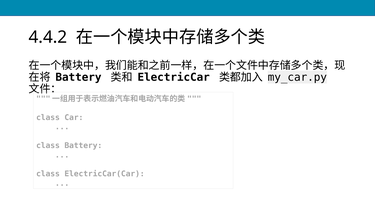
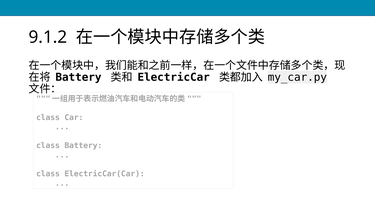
4.4.2: 4.4.2 -> 9.1.2
